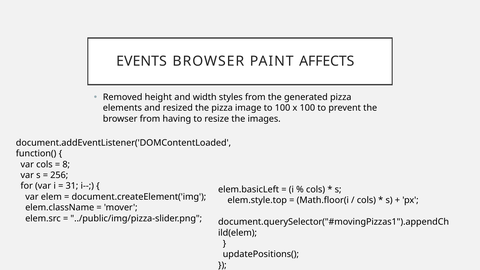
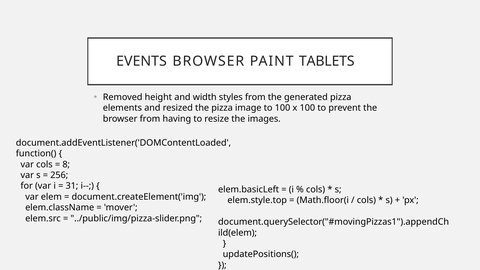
AFFECTS: AFFECTS -> TABLETS
